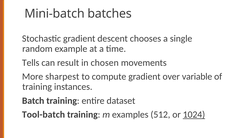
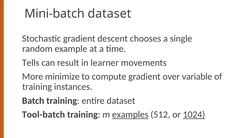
Mini-batch batches: batches -> dataset
chosen: chosen -> learner
sharpest: sharpest -> minimize
examples underline: none -> present
